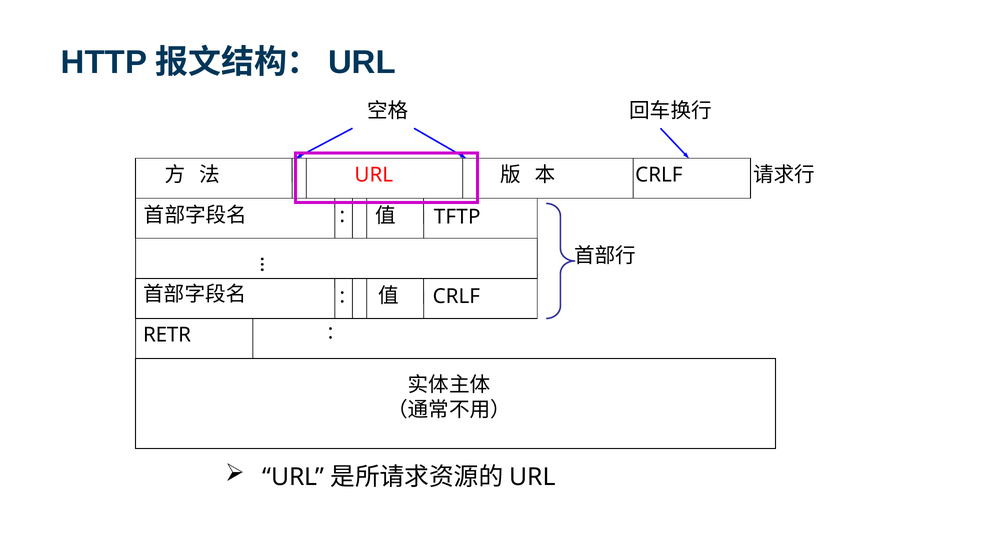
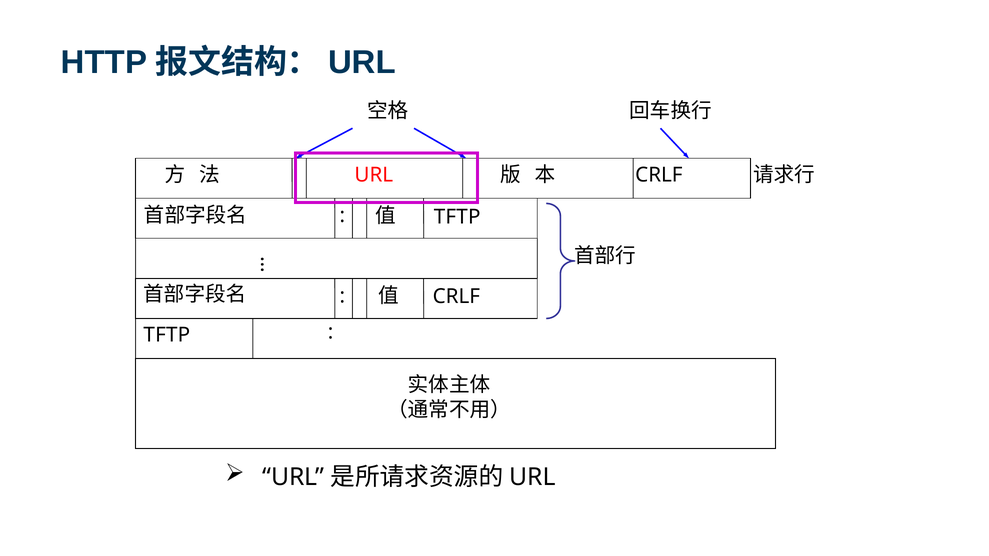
RETR at (167, 335): RETR -> TFTP
